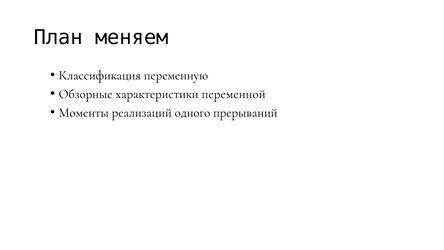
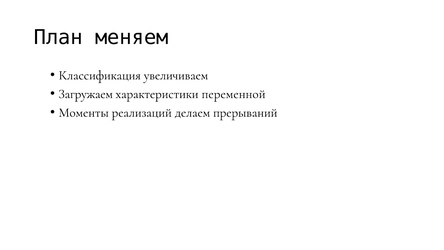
переменную: переменную -> увеличиваем
Обзорные: Обзорные -> Загружаем
одного: одного -> делаем
